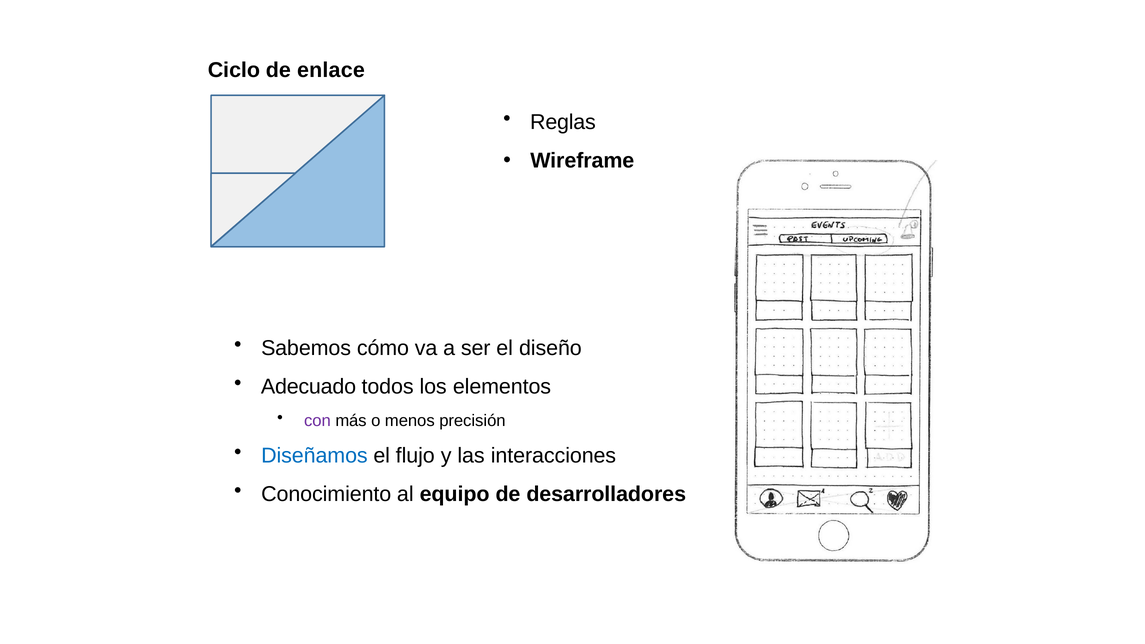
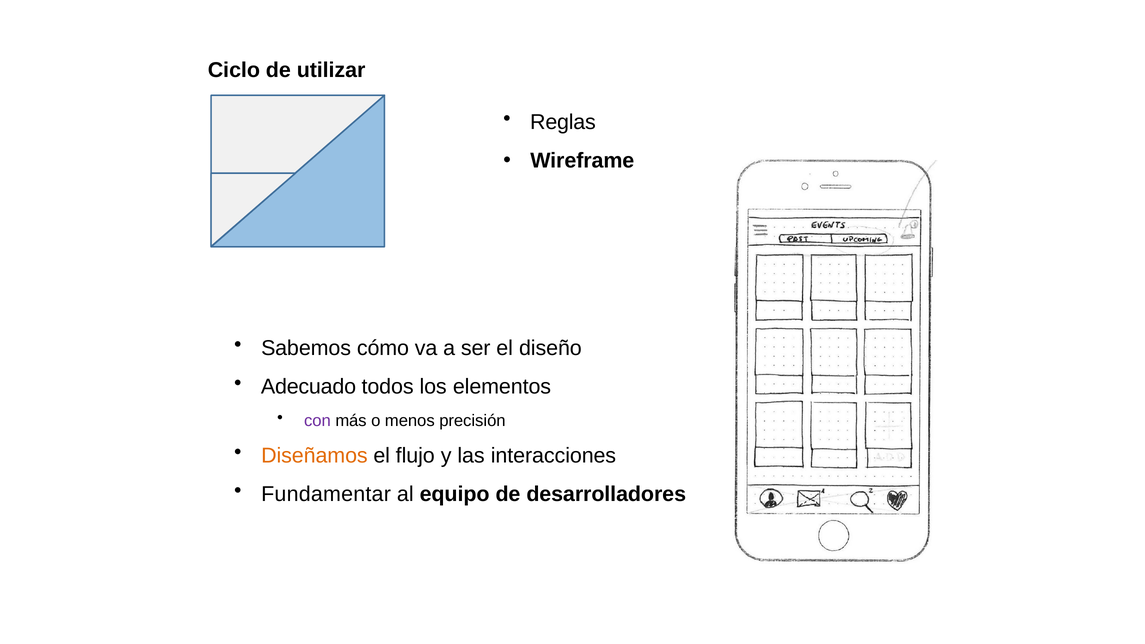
enlace: enlace -> utilizar
Diseñamos colour: blue -> orange
Conocimiento: Conocimiento -> Fundamentar
